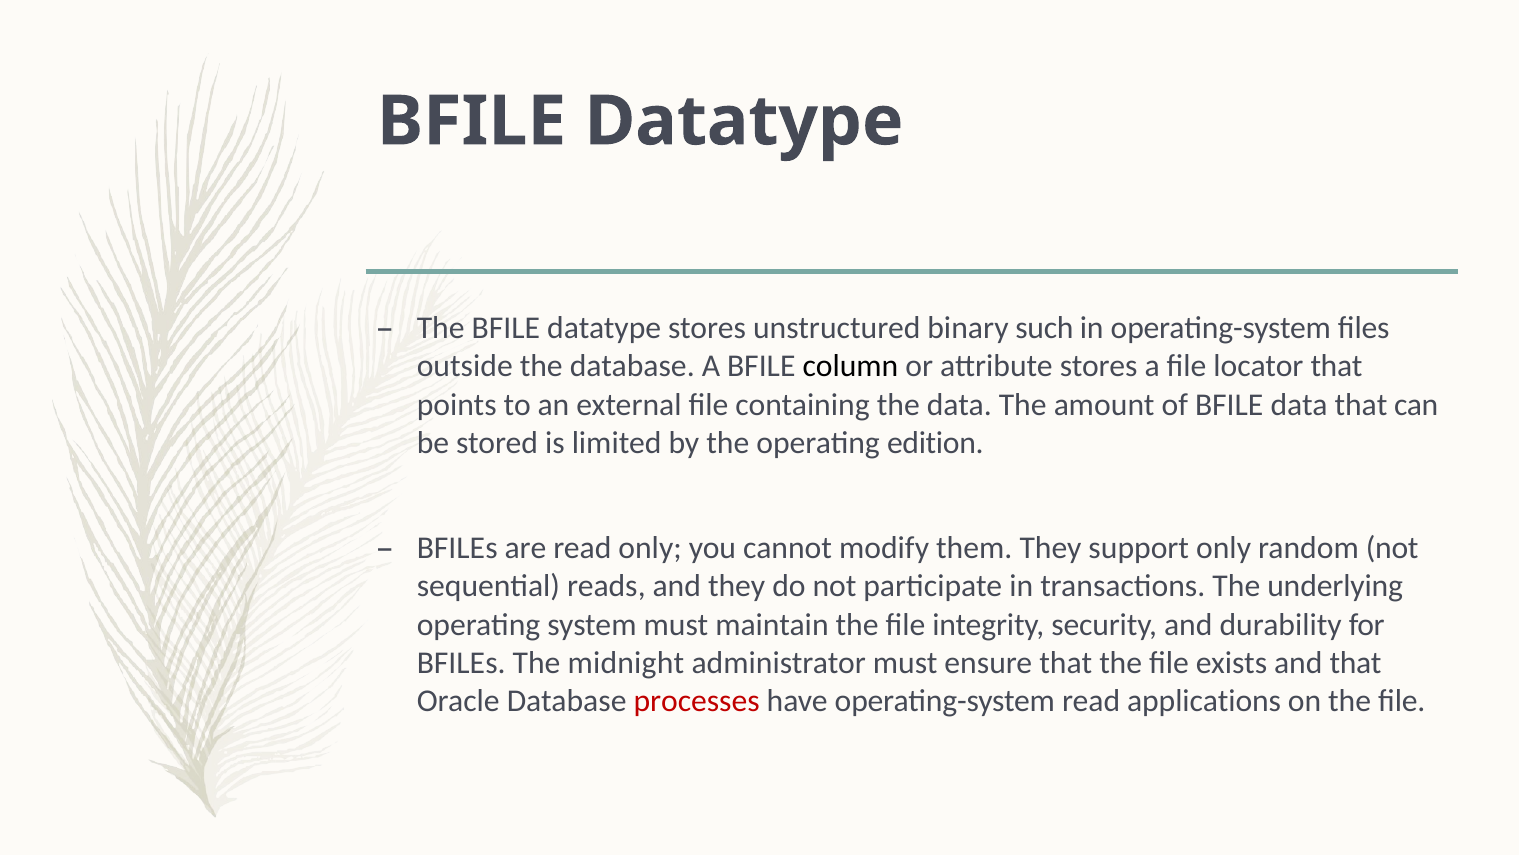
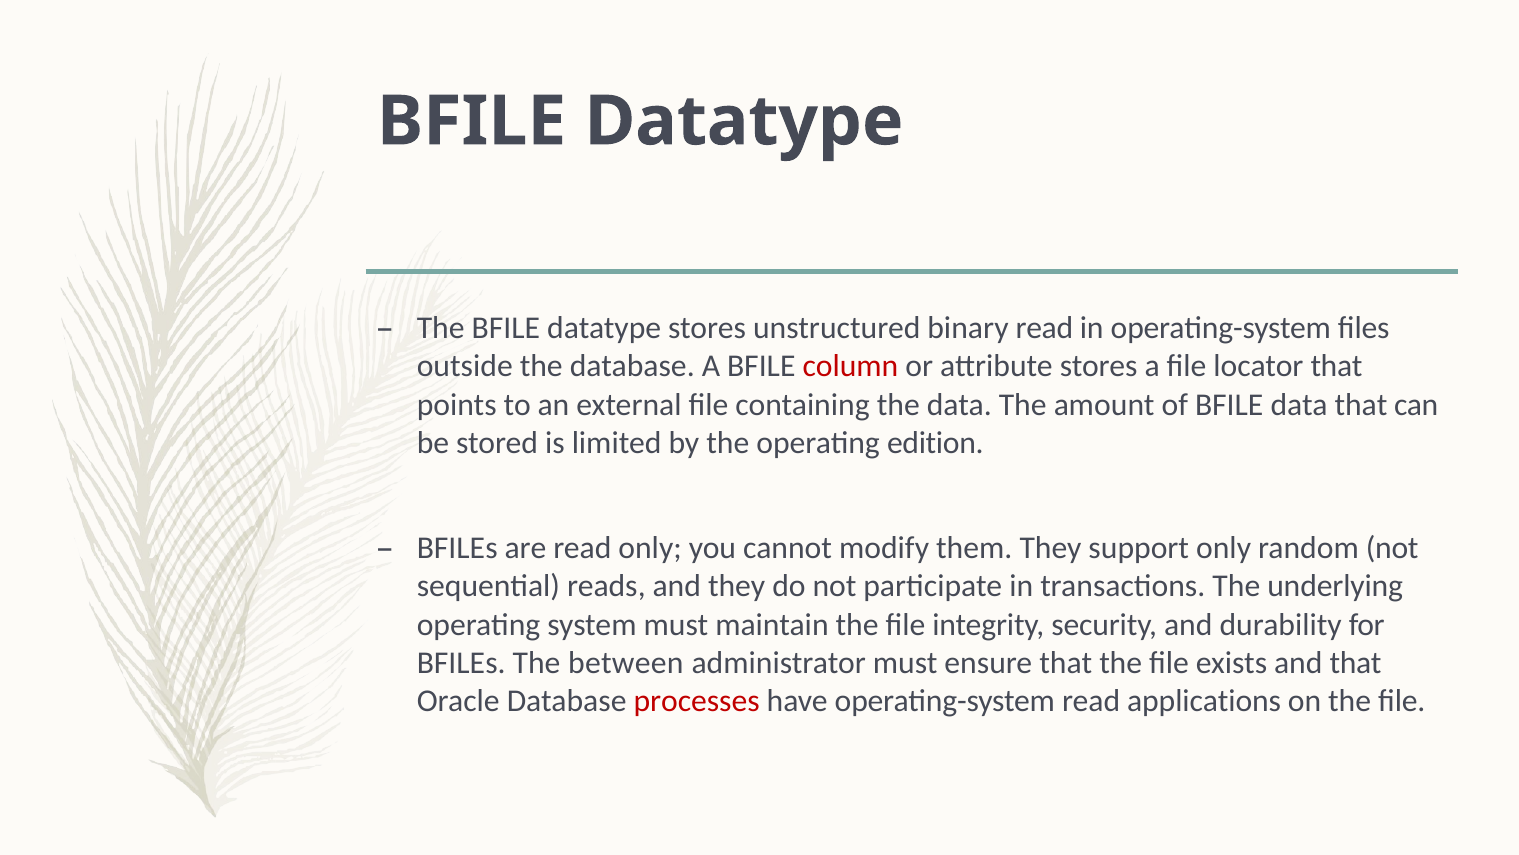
binary such: such -> read
column colour: black -> red
midnight: midnight -> between
